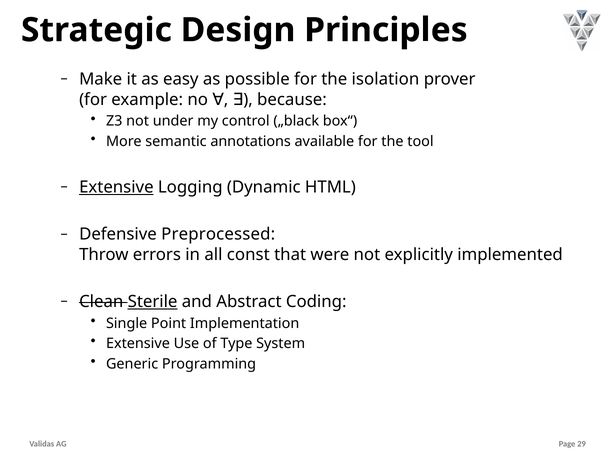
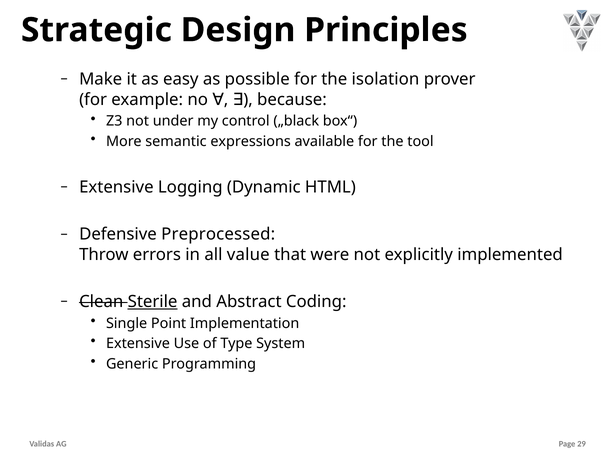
annotations: annotations -> expressions
Extensive at (116, 187) underline: present -> none
const: const -> value
